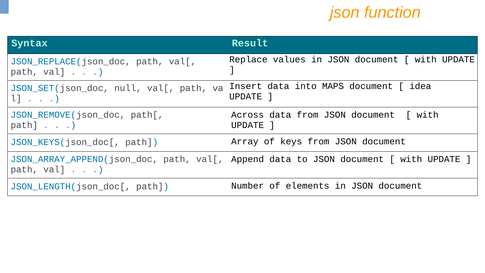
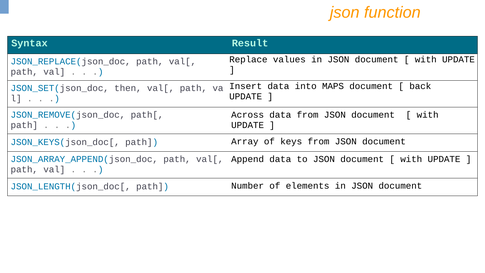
idea: idea -> back
null: null -> then
